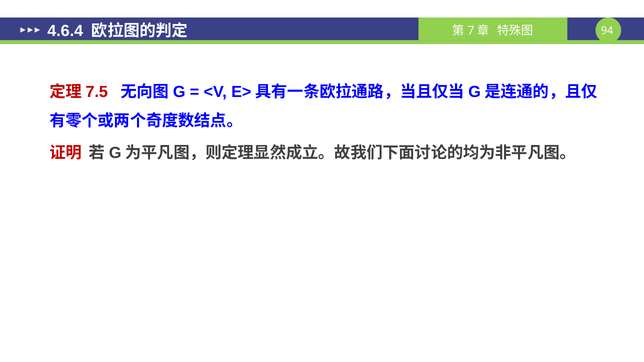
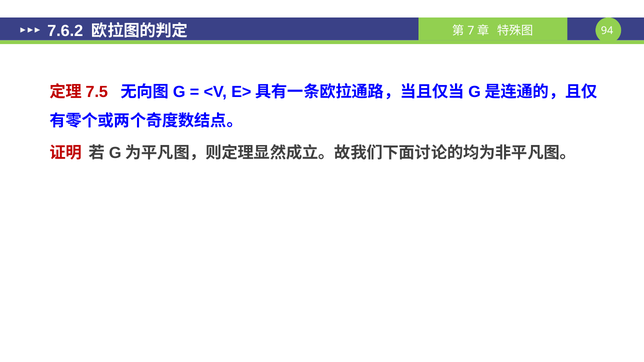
4.6.4: 4.6.4 -> 7.6.2
